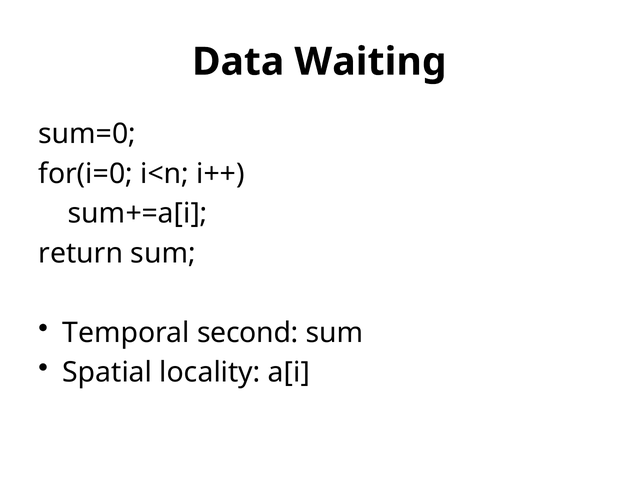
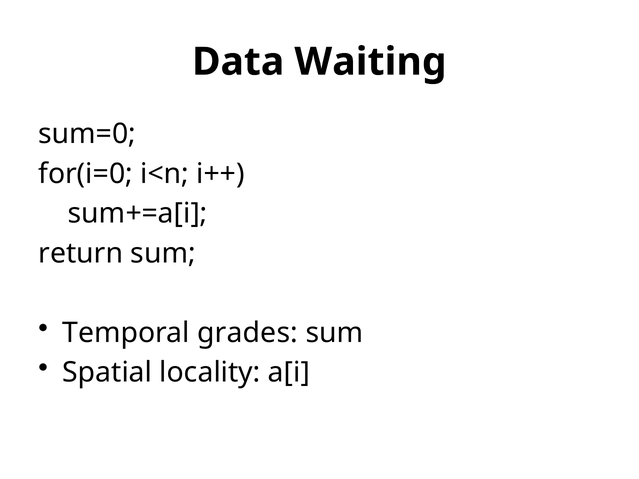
second: second -> grades
